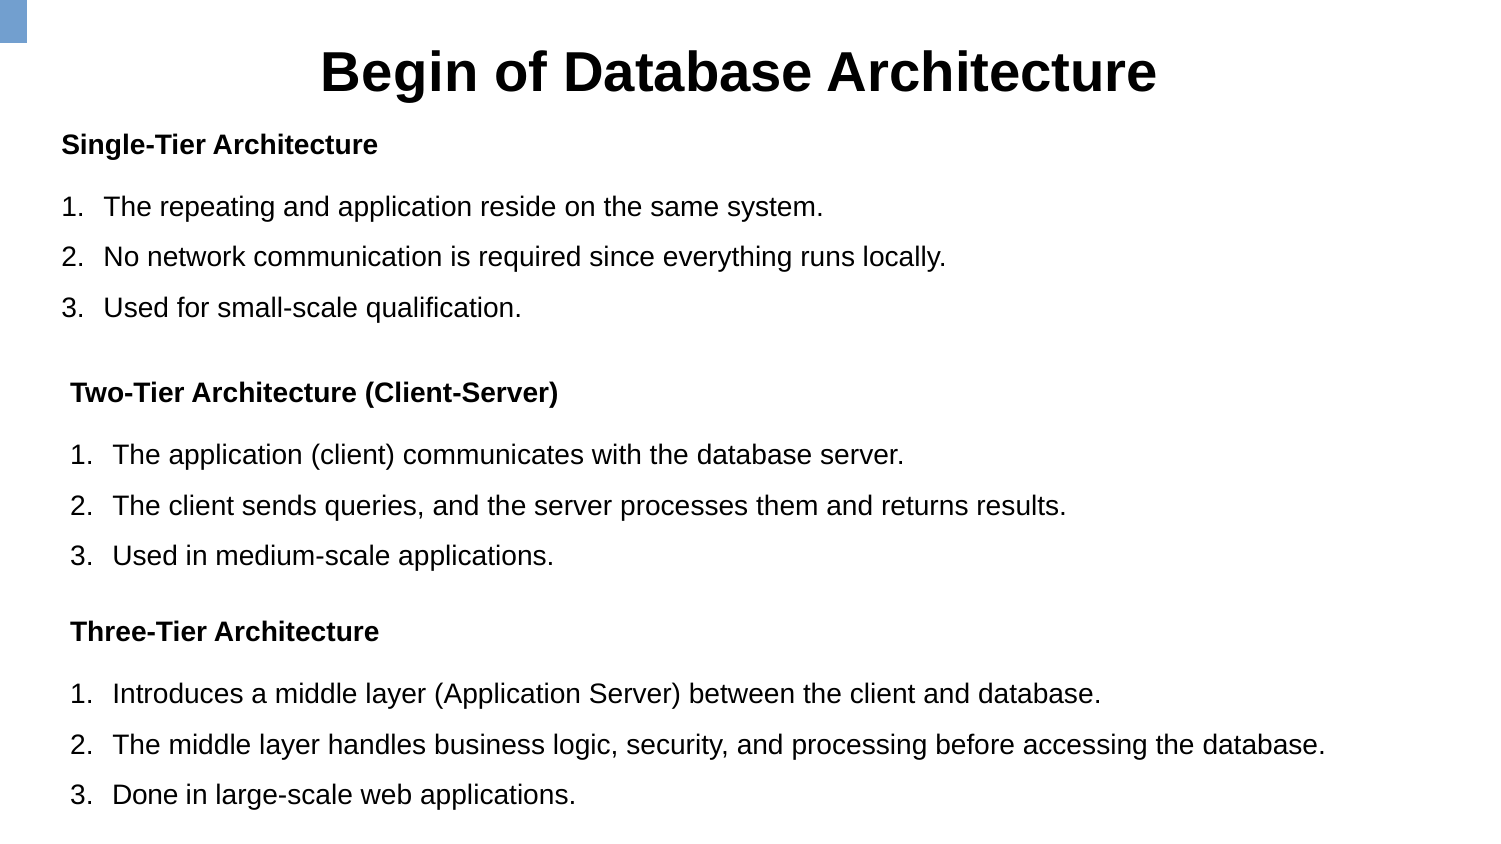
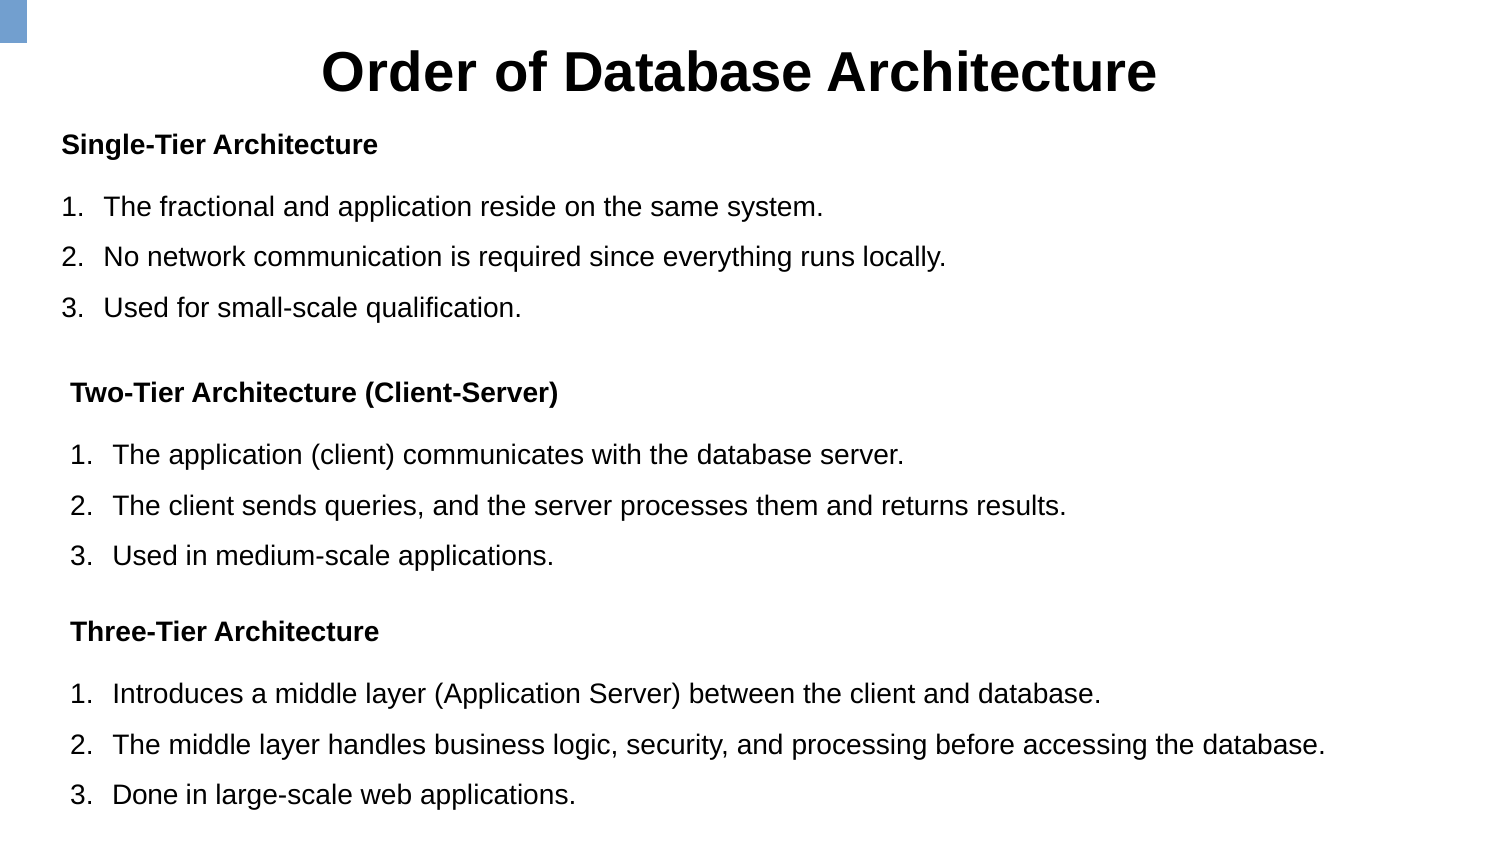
Begin: Begin -> Order
repeating: repeating -> fractional
